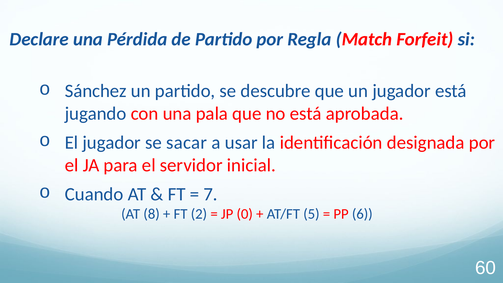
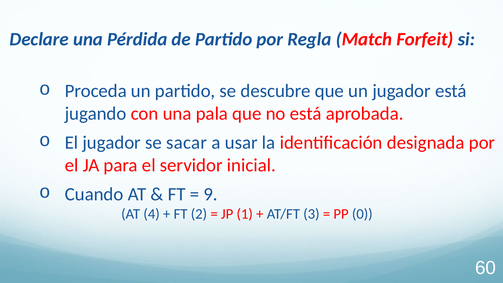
Sánchez: Sánchez -> Proceda
7: 7 -> 9
8: 8 -> 4
0: 0 -> 1
5: 5 -> 3
6: 6 -> 0
